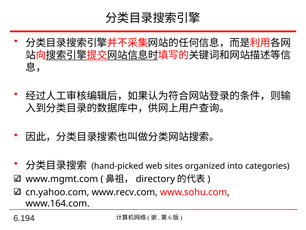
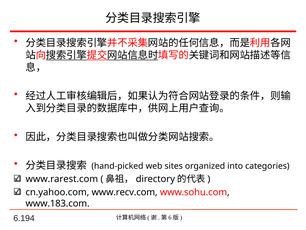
www.mgmt.com: www.mgmt.com -> www.rarest.com
www.164.com: www.164.com -> www.183.com
